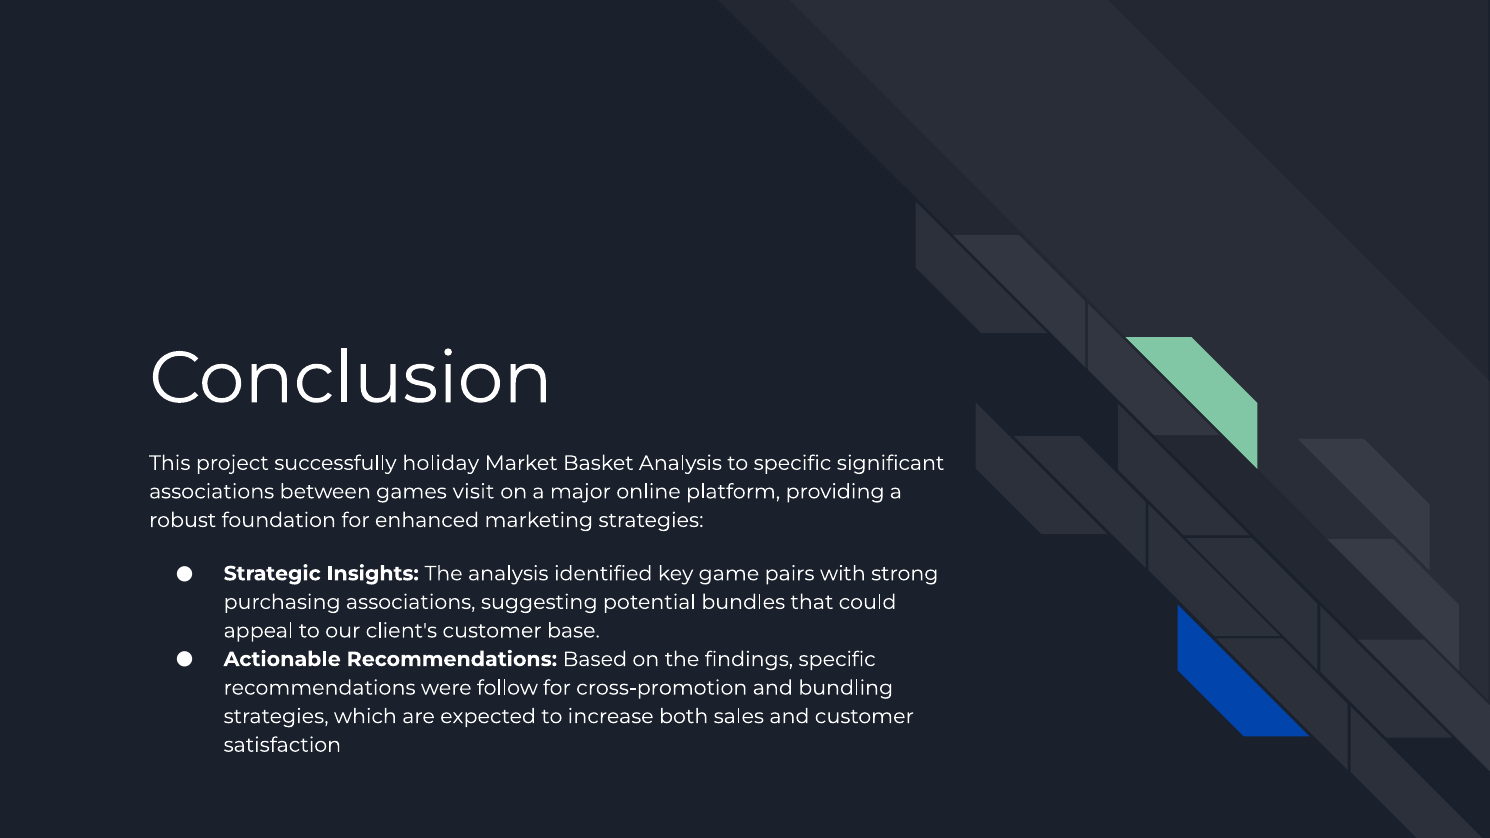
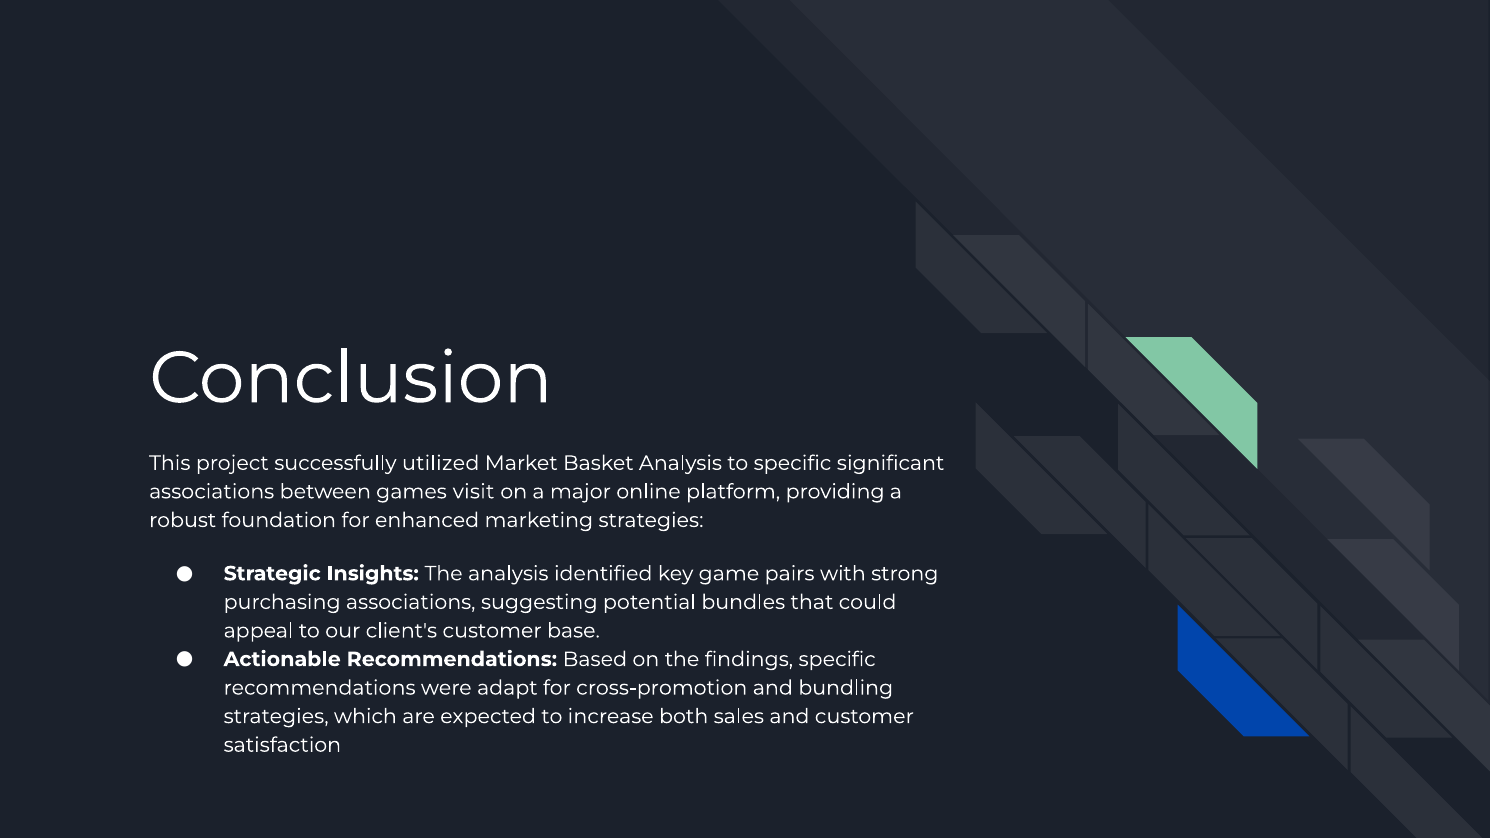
holiday: holiday -> utilized
follow: follow -> adapt
